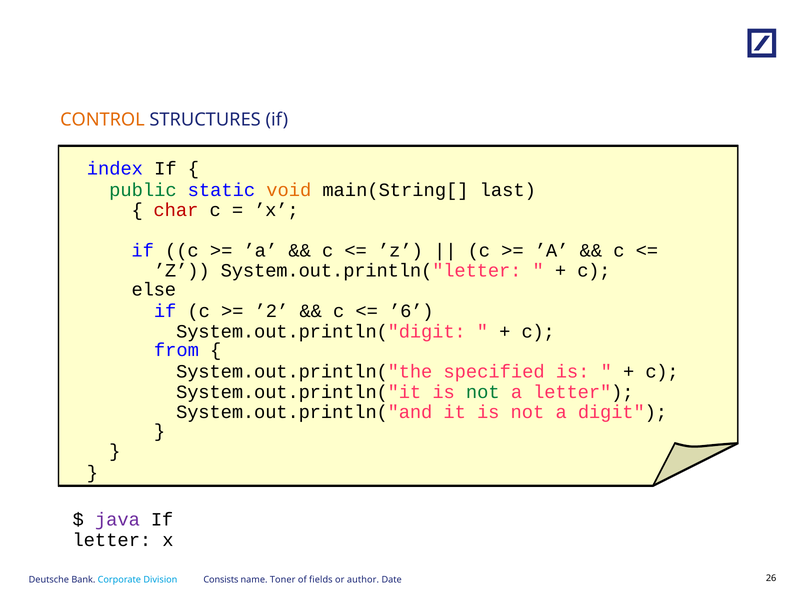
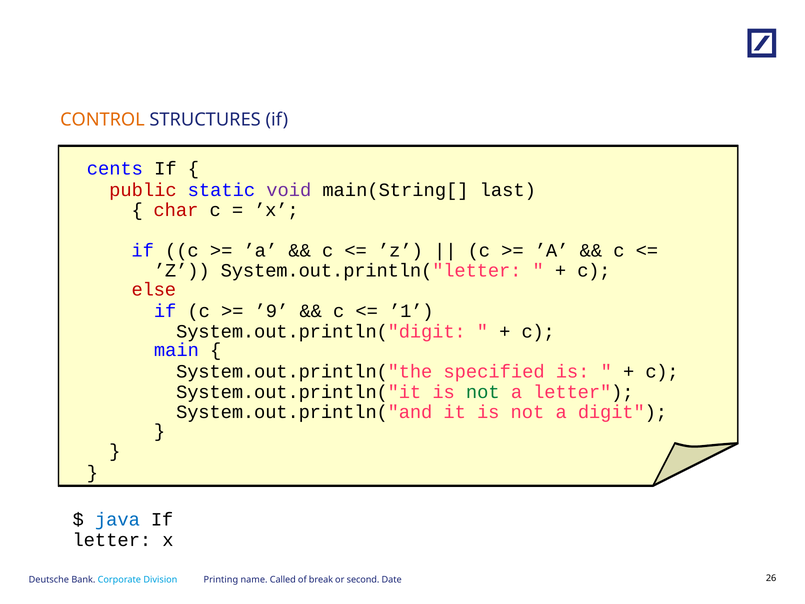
index: index -> cents
public colour: green -> red
void colour: orange -> purple
else colour: black -> red
’2: ’2 -> ’9
’6: ’6 -> ’1
from: from -> main
java colour: purple -> blue
Consists: Consists -> Printing
Toner: Toner -> Called
fields: fields -> break
author: author -> second
